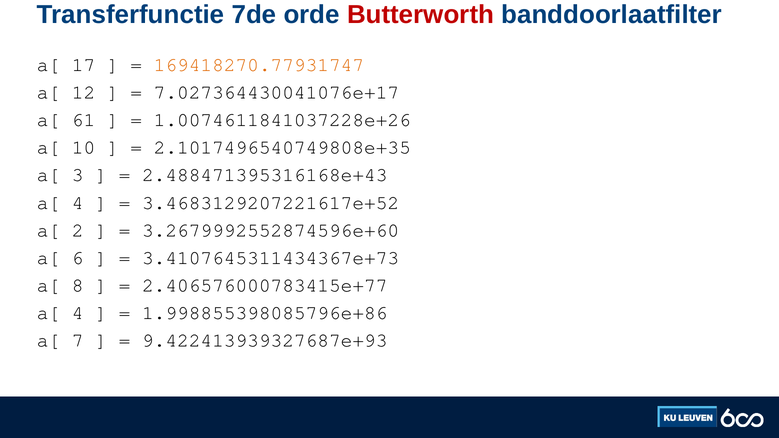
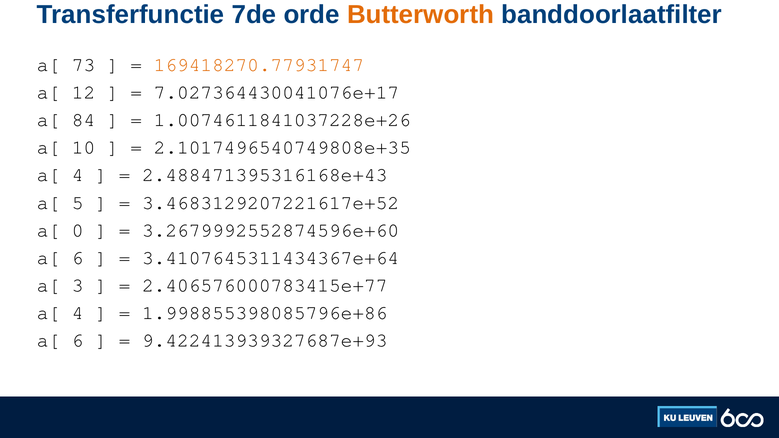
Butterworth colour: red -> orange
17: 17 -> 73
61: 61 -> 84
3 at (78, 175): 3 -> 4
4 at (78, 203): 4 -> 5
2: 2 -> 0
3.4107645311434367e+73: 3.4107645311434367e+73 -> 3.4107645311434367e+64
8: 8 -> 3
7 at (78, 341): 7 -> 6
